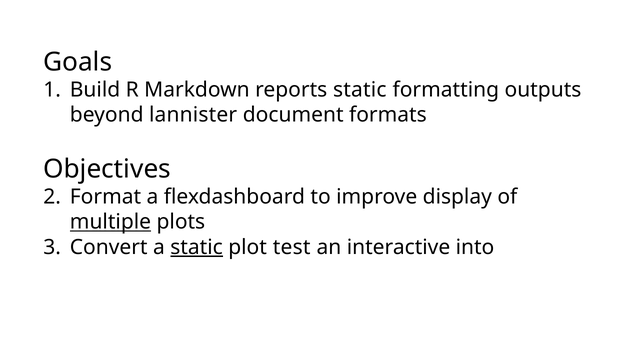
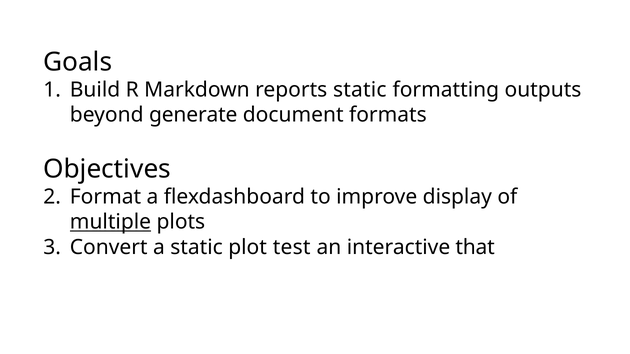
lannister: lannister -> generate
static at (197, 247) underline: present -> none
into: into -> that
